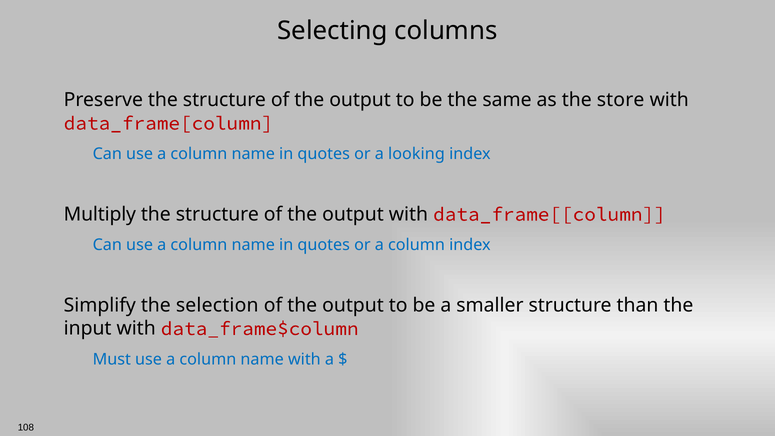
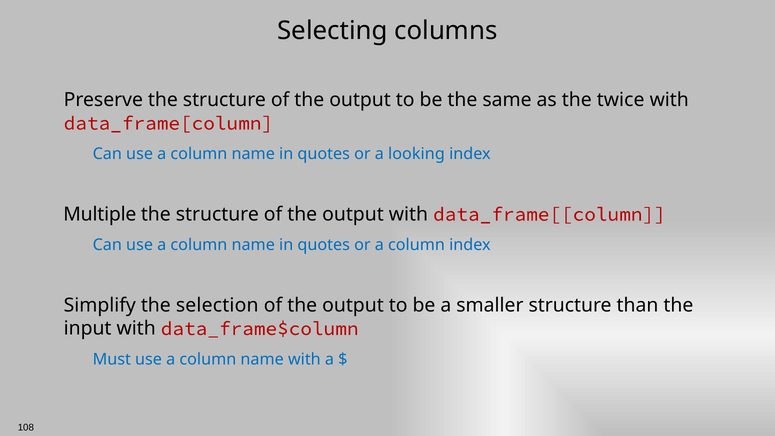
store: store -> twice
Multiply: Multiply -> Multiple
